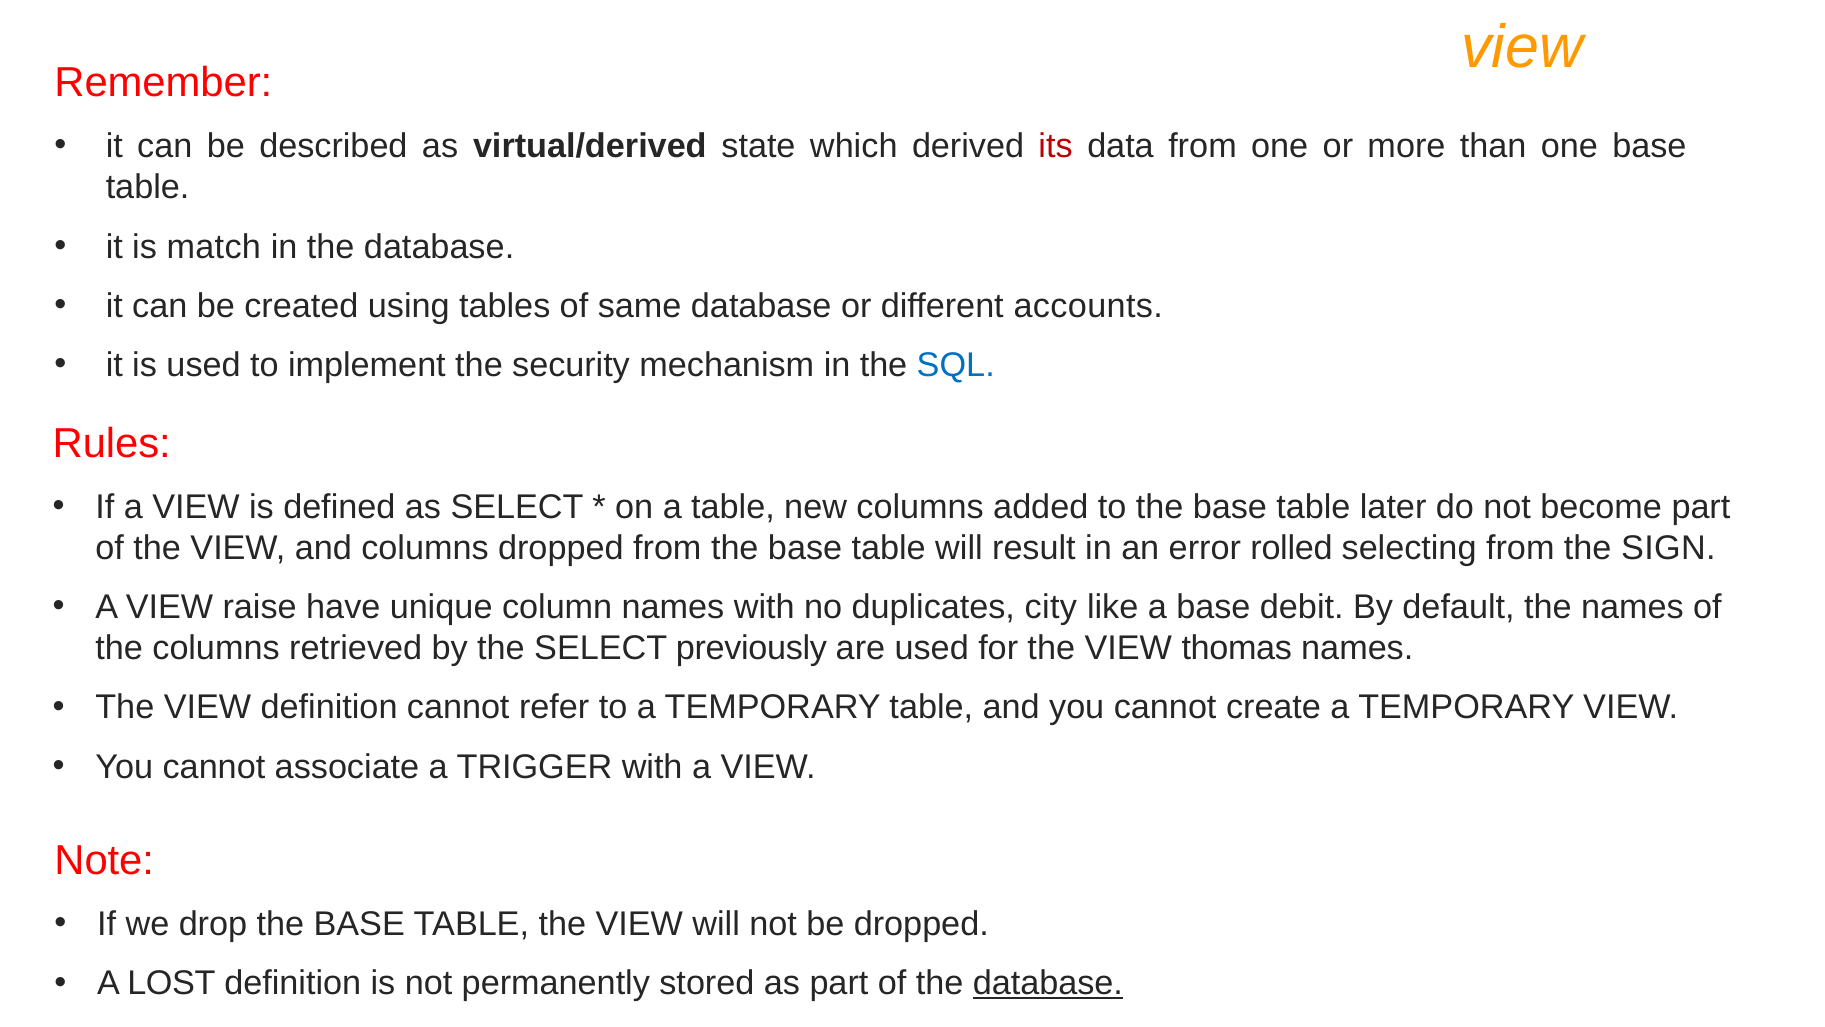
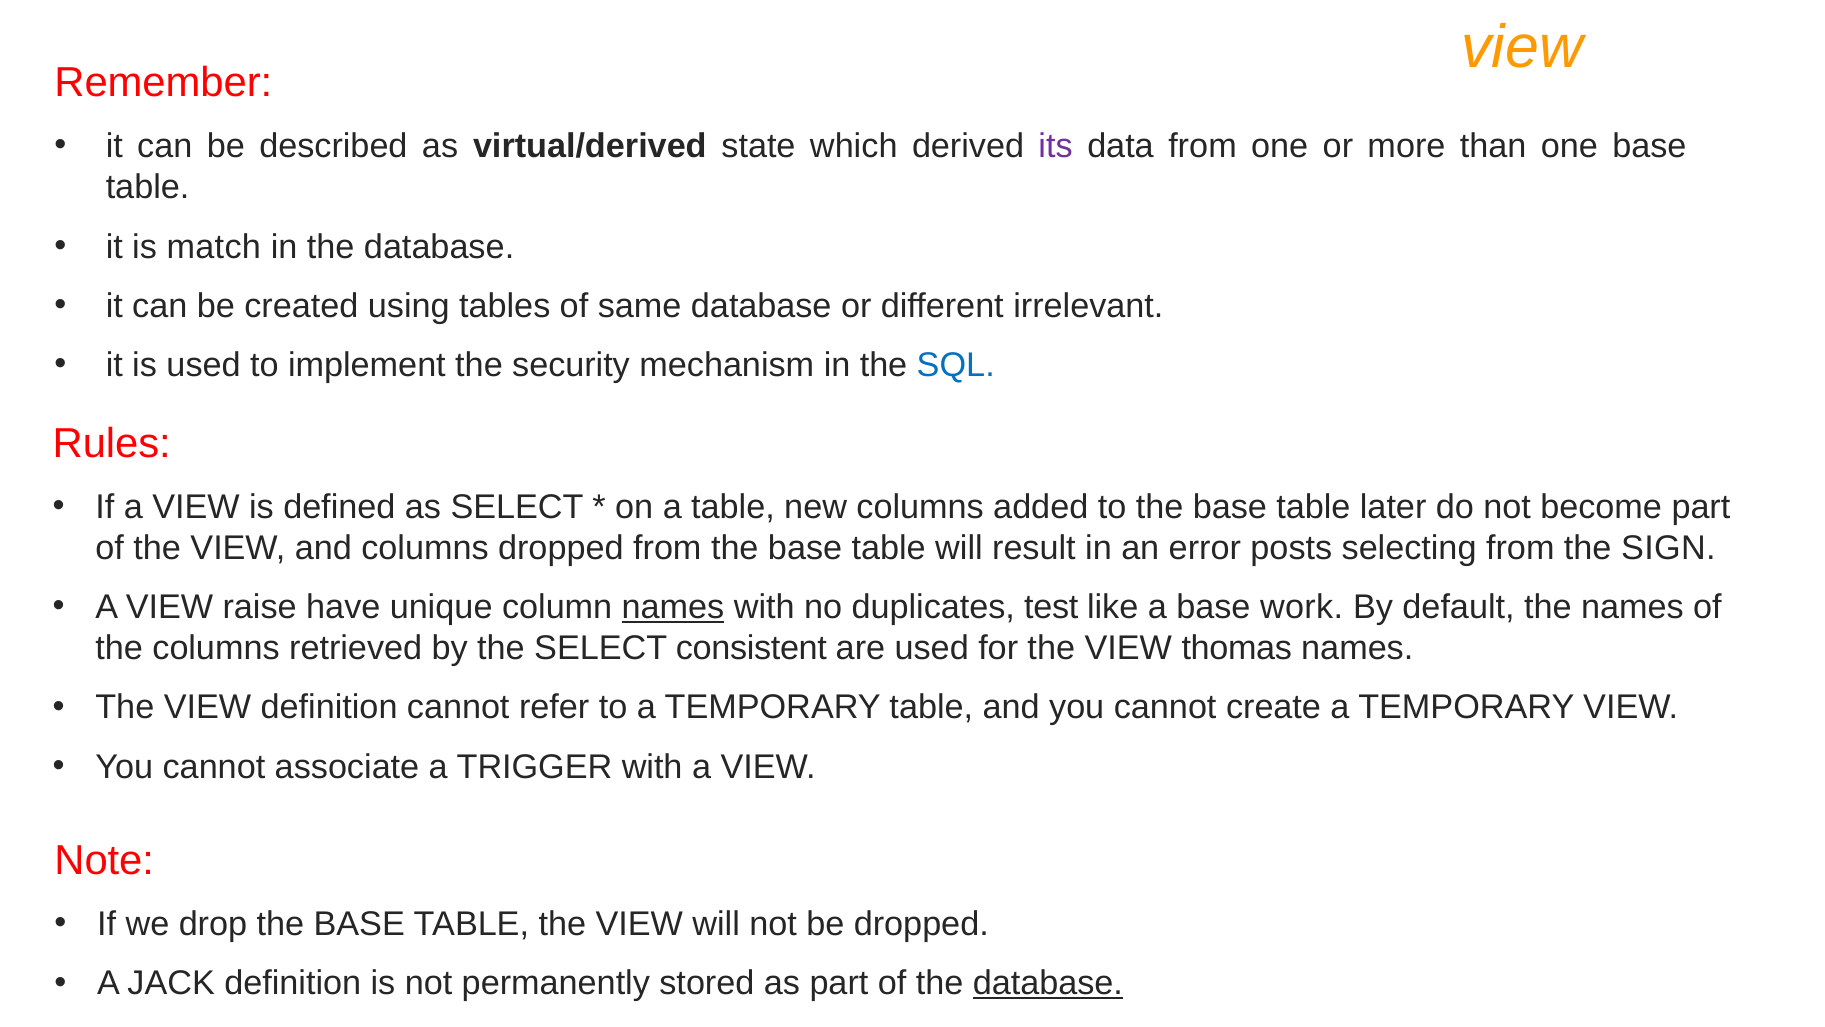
its colour: red -> purple
accounts: accounts -> irrelevant
rolled: rolled -> posts
names at (673, 607) underline: none -> present
city: city -> test
debit: debit -> work
previously: previously -> consistent
LOST: LOST -> JACK
